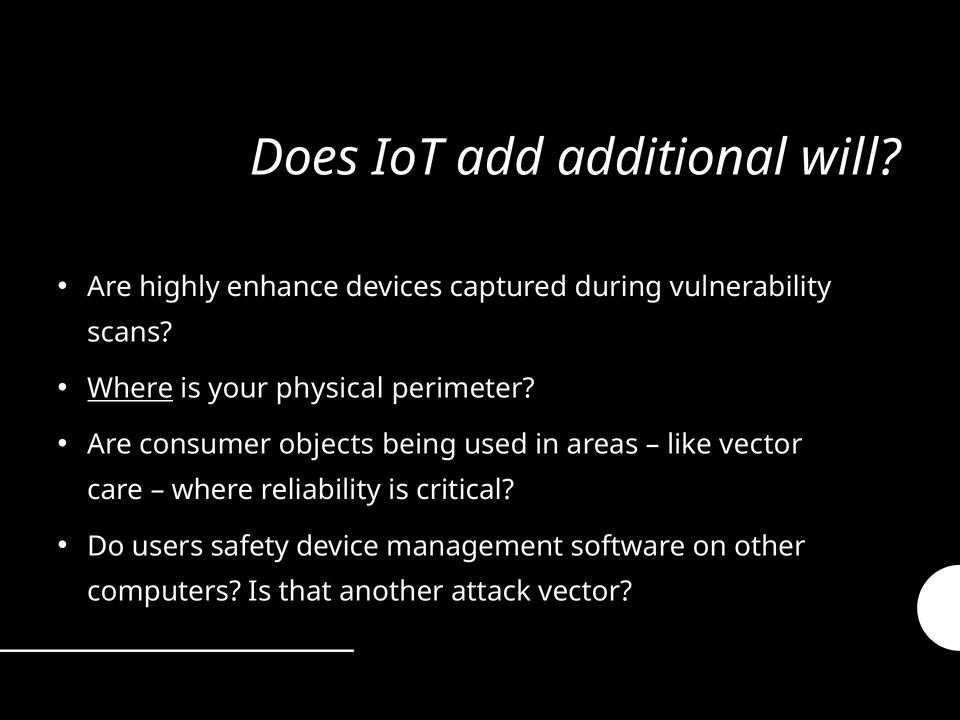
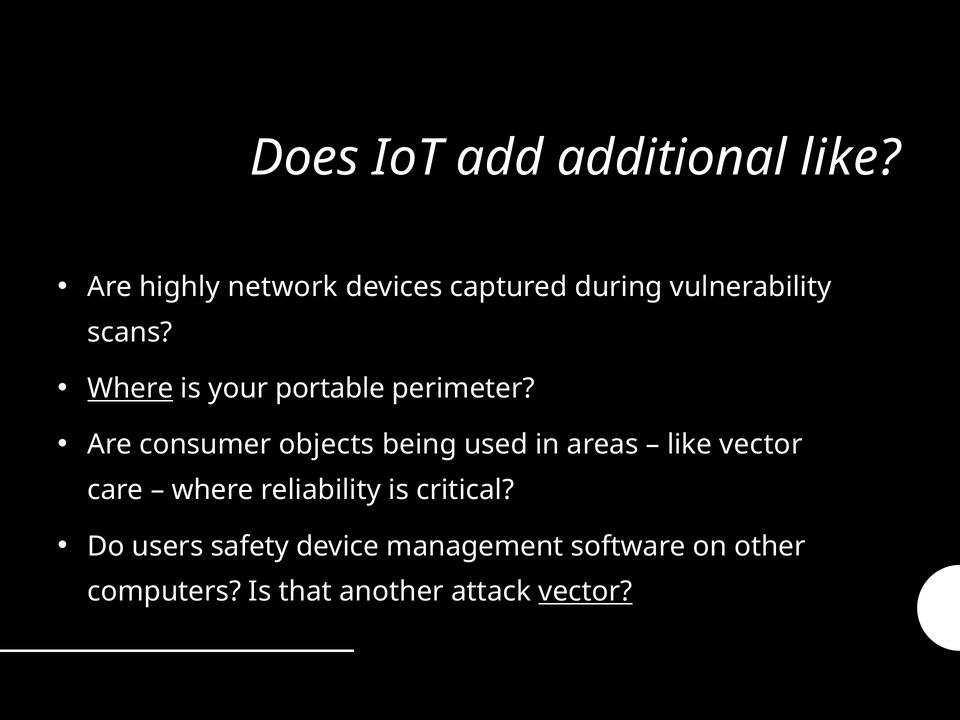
additional will: will -> like
enhance: enhance -> network
physical: physical -> portable
vector at (586, 592) underline: none -> present
